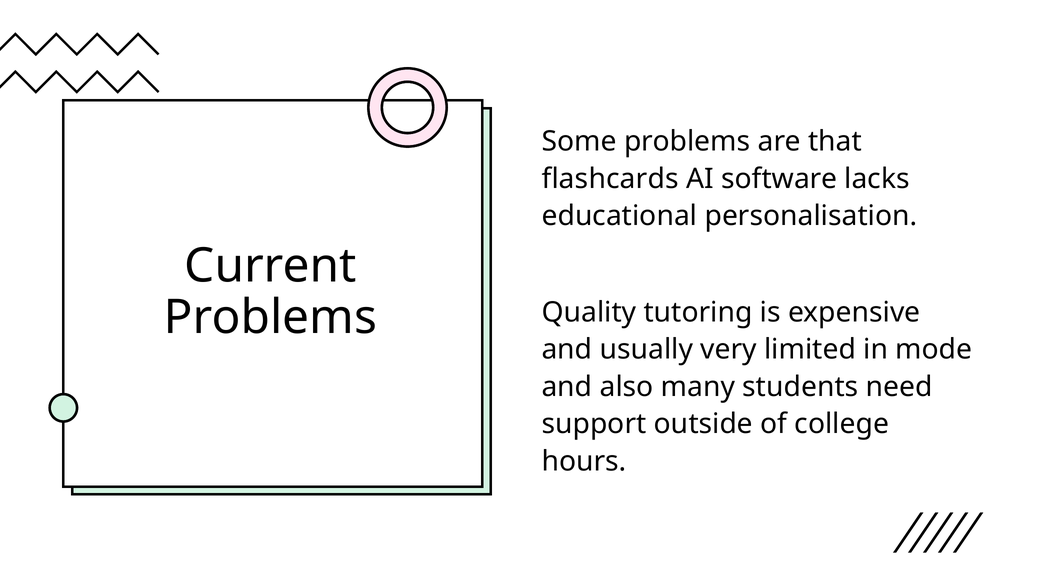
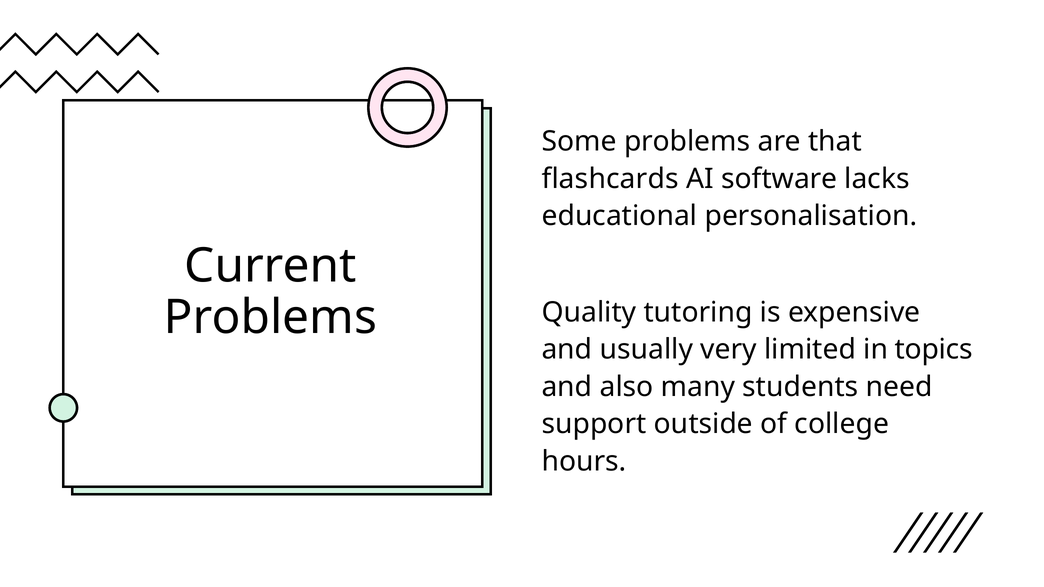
mode: mode -> topics
